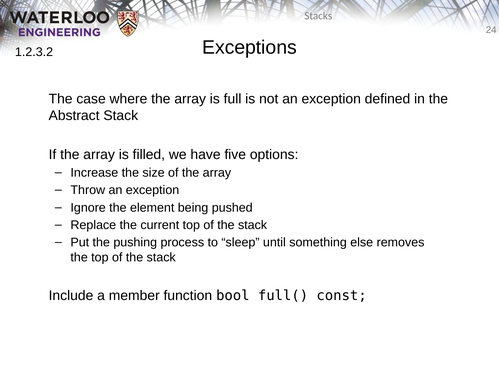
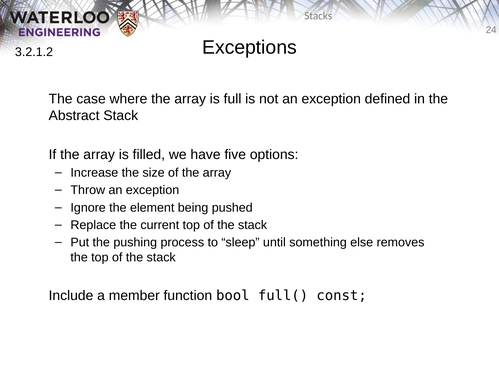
1.2.3.2: 1.2.3.2 -> 3.2.1.2
